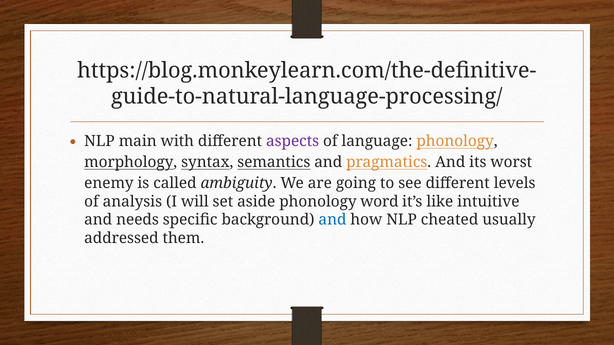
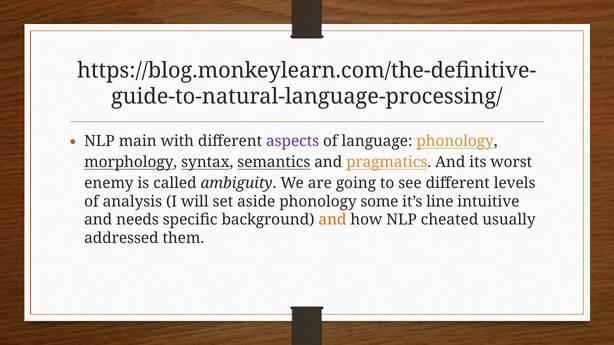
word: word -> some
like: like -> line
and at (332, 220) colour: blue -> orange
